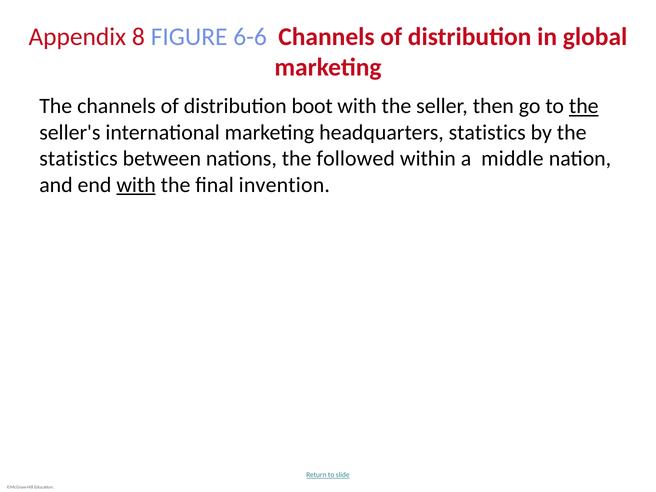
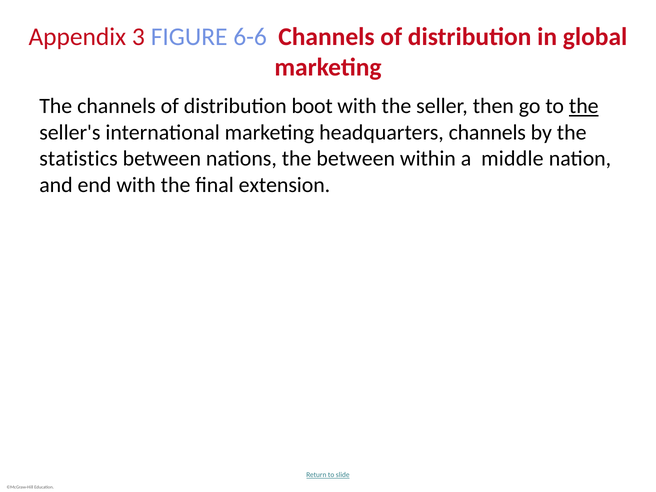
8: 8 -> 3
headquarters statistics: statistics -> channels
the followed: followed -> between
with at (136, 185) underline: present -> none
invention: invention -> extension
